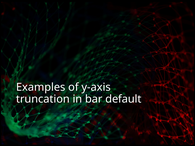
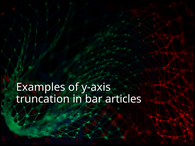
default: default -> articles
